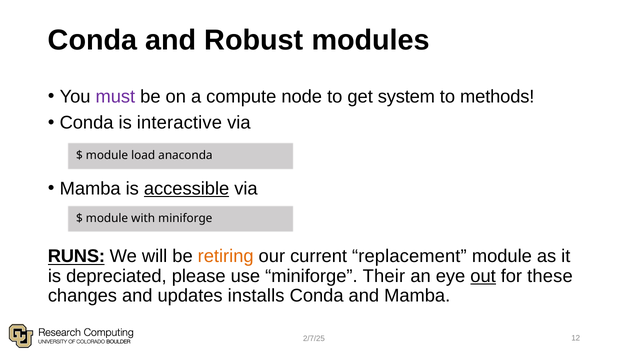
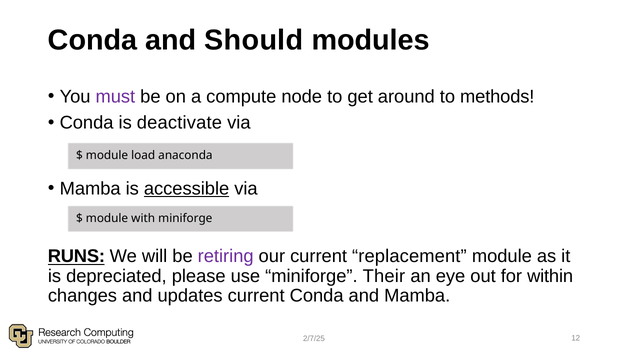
Robust: Robust -> Should
system: system -> around
interactive: interactive -> deactivate
retiring colour: orange -> purple
out underline: present -> none
these: these -> within
updates installs: installs -> current
